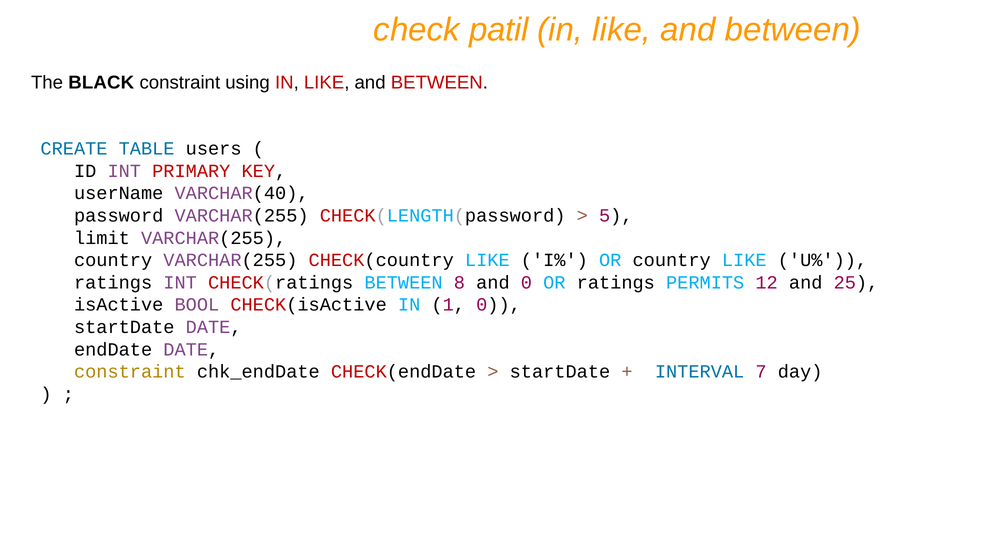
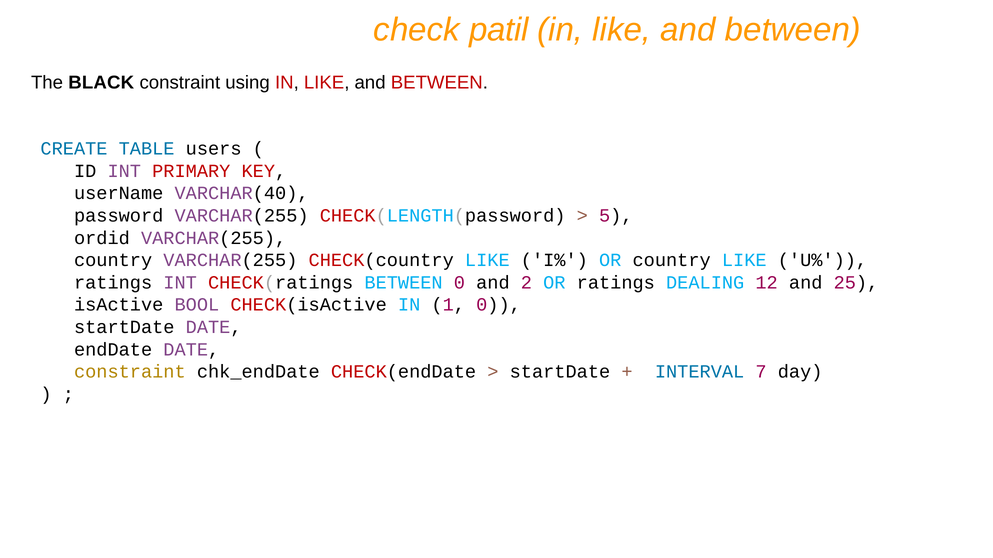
limit: limit -> ordid
BETWEEN 8: 8 -> 0
and 0: 0 -> 2
PERMITS: PERMITS -> DEALING
